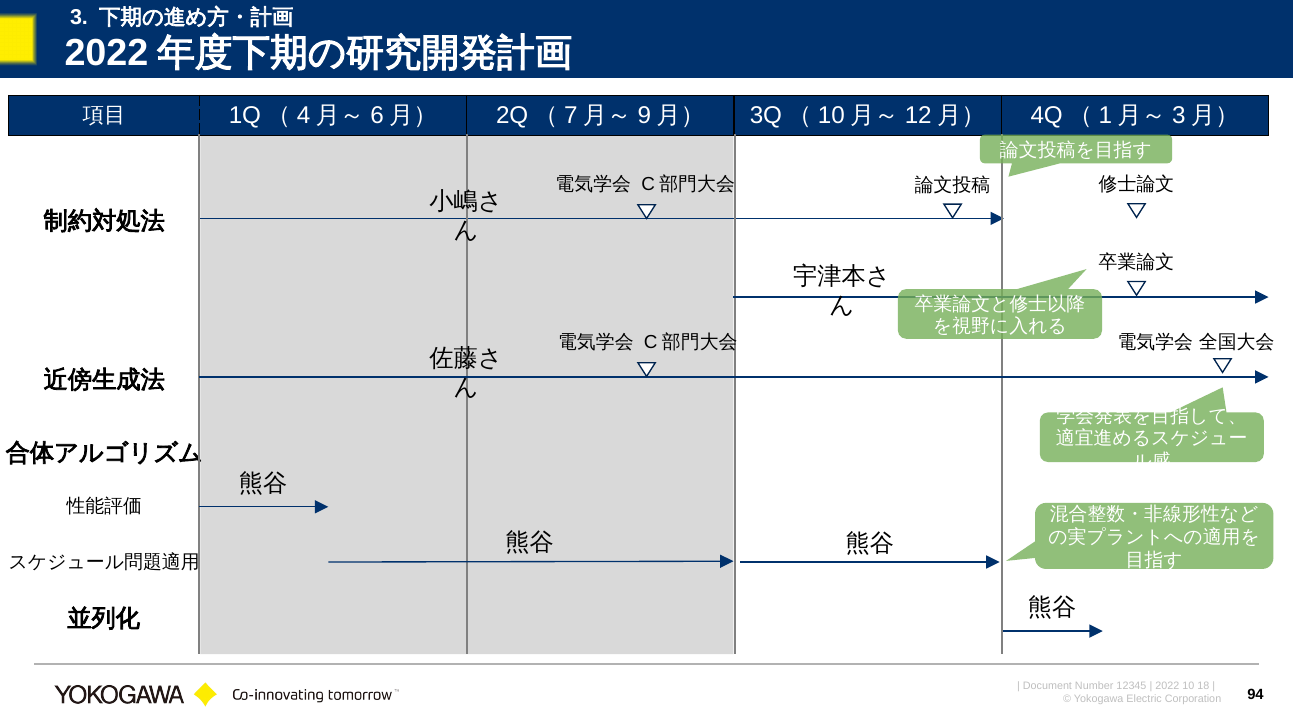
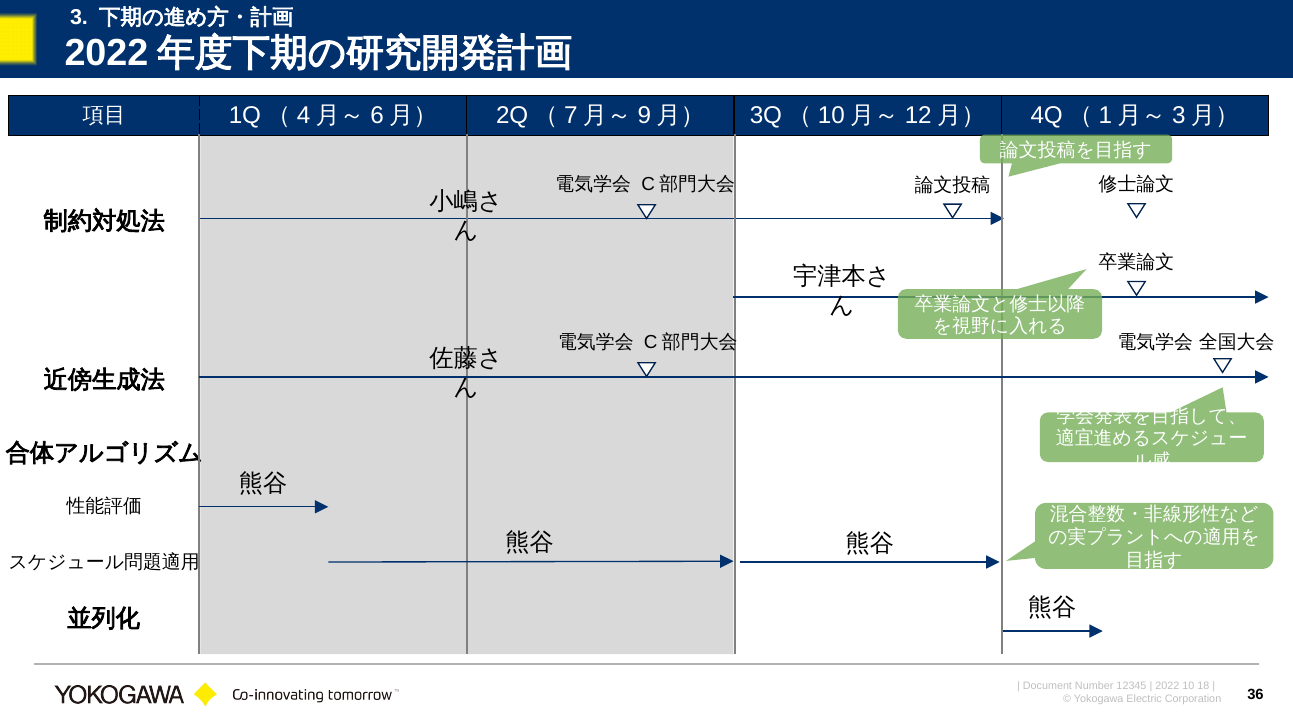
94: 94 -> 36
